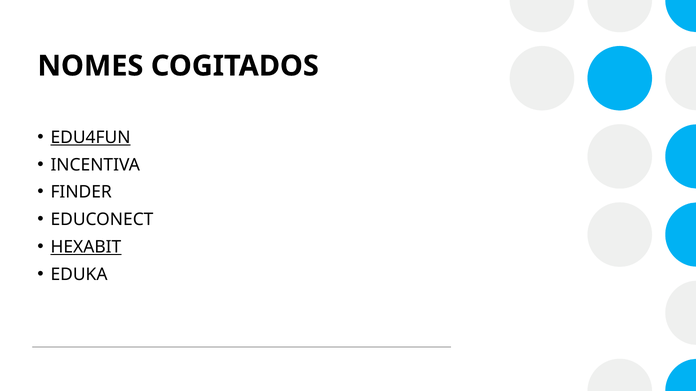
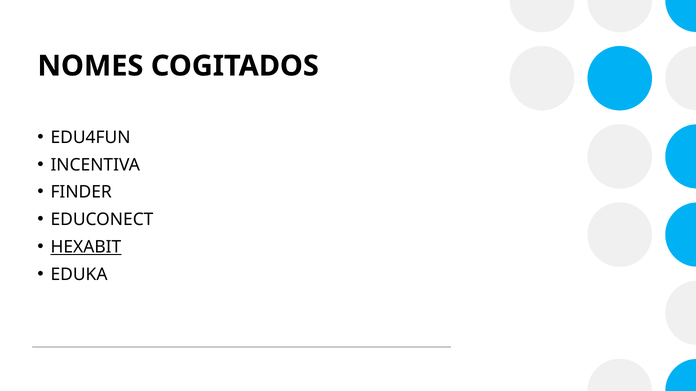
EDU4FUN underline: present -> none
